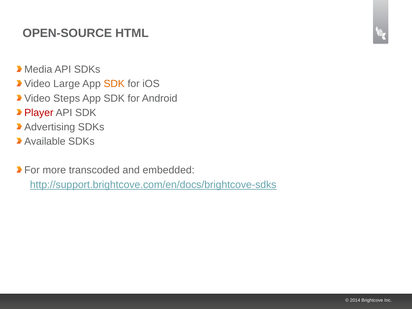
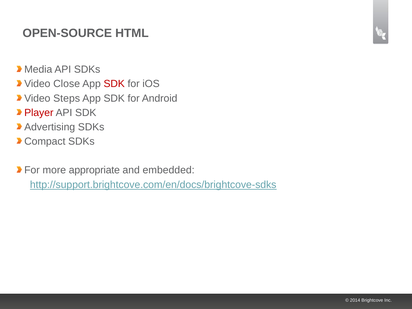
Large: Large -> Close
SDK at (114, 84) colour: orange -> red
Available: Available -> Compact
transcoded: transcoded -> appropriate
